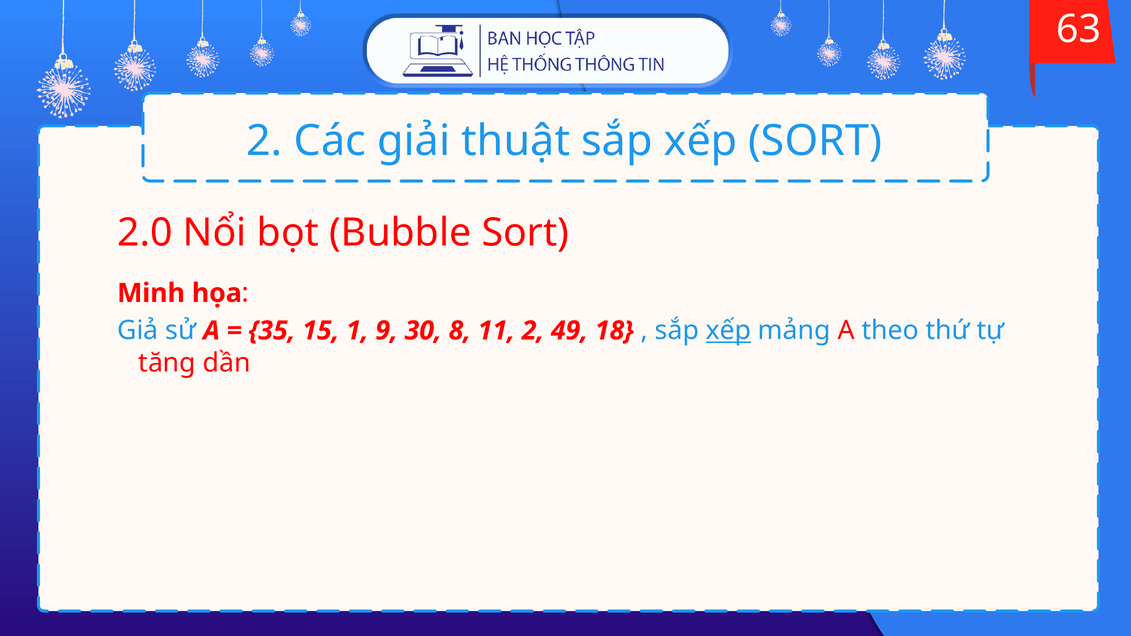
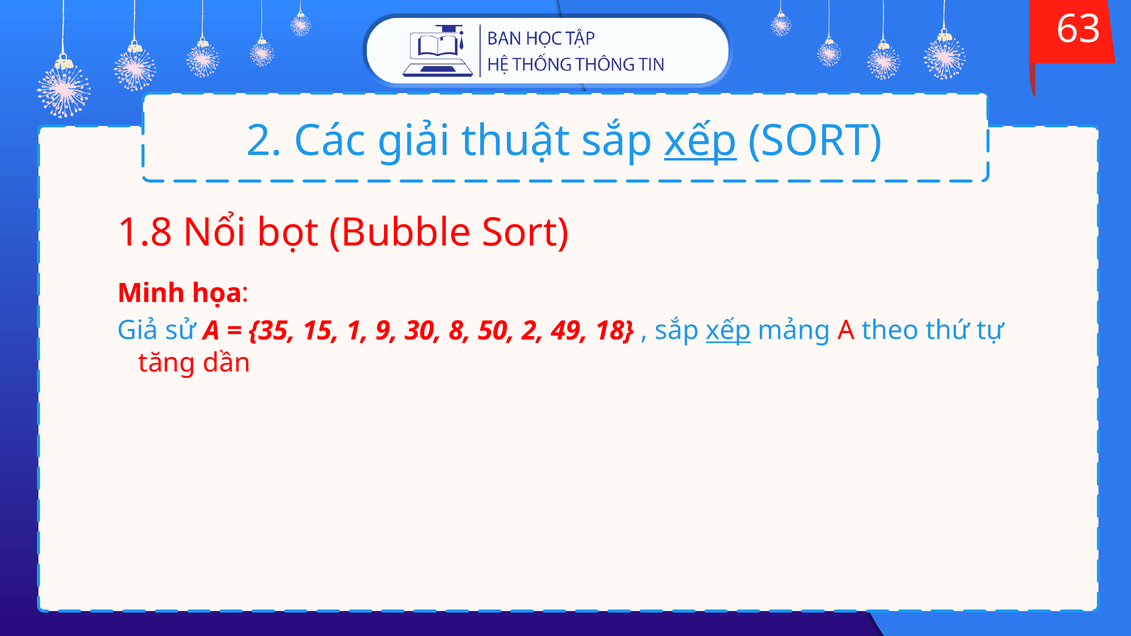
xếp at (701, 141) underline: none -> present
2.0: 2.0 -> 1.8
11: 11 -> 50
